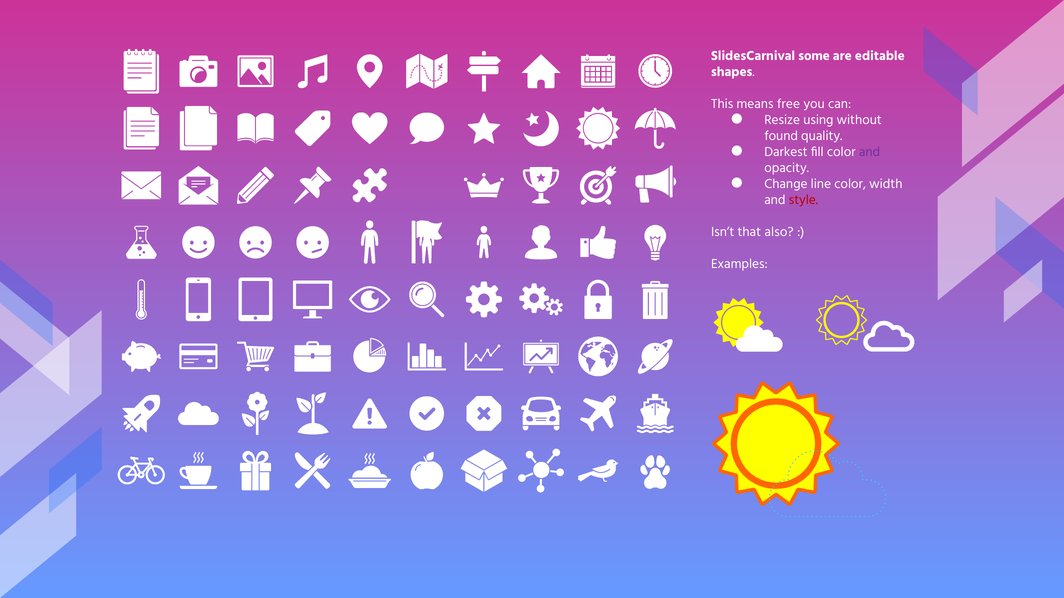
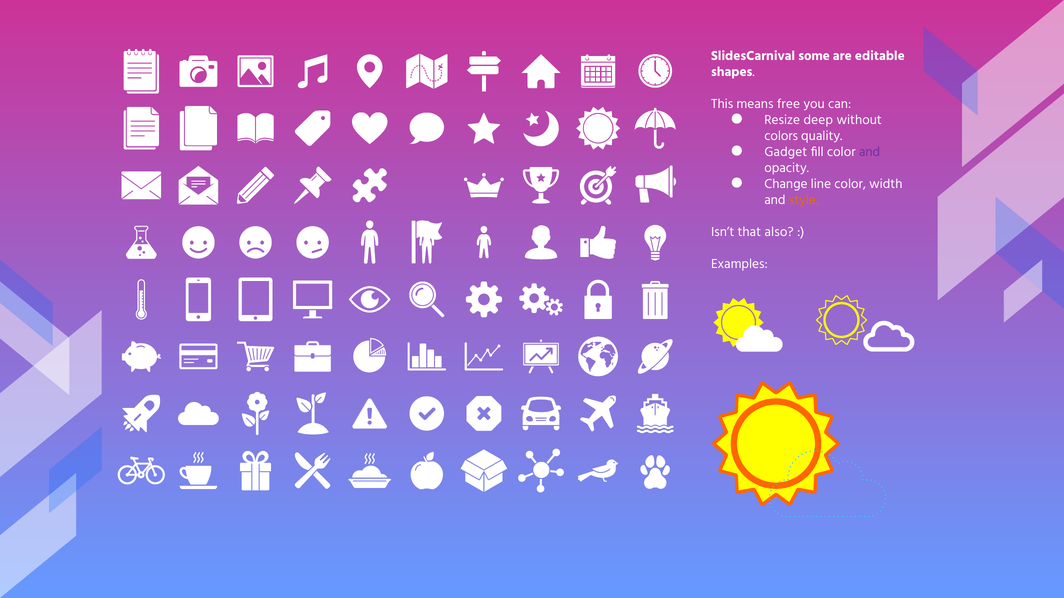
using: using -> deep
found: found -> colors
Darkest: Darkest -> Gadget
style colour: red -> orange
